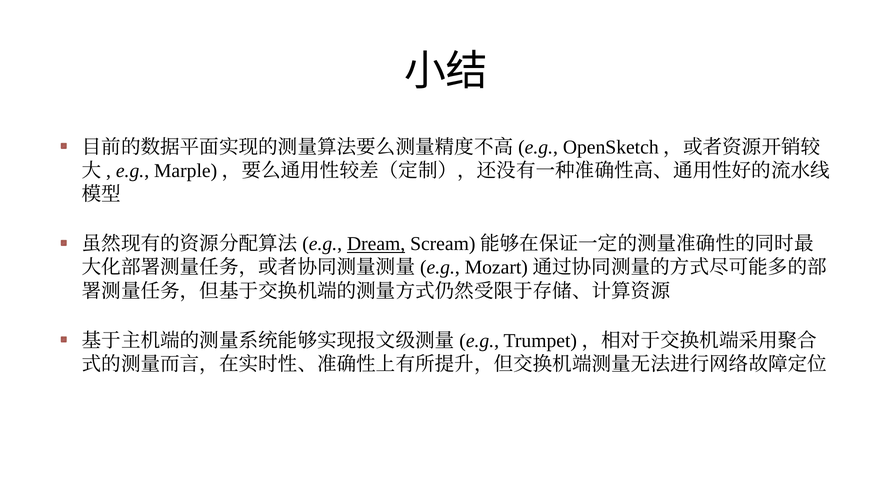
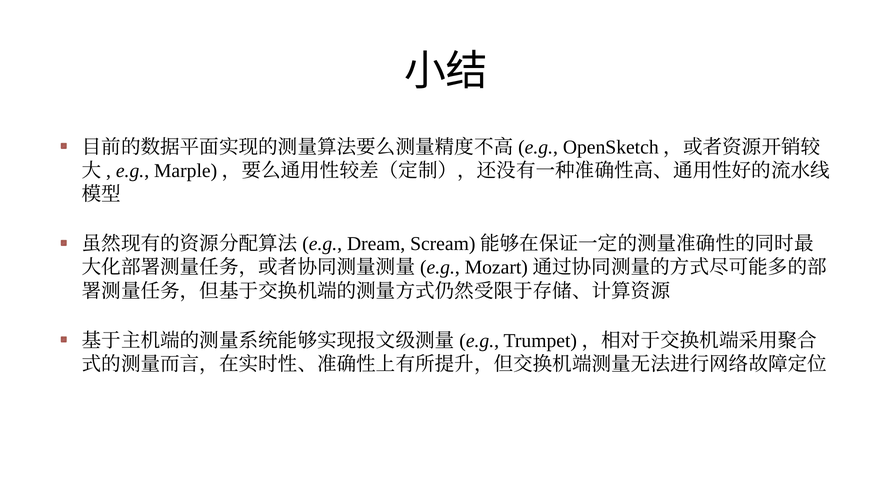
Dream underline: present -> none
